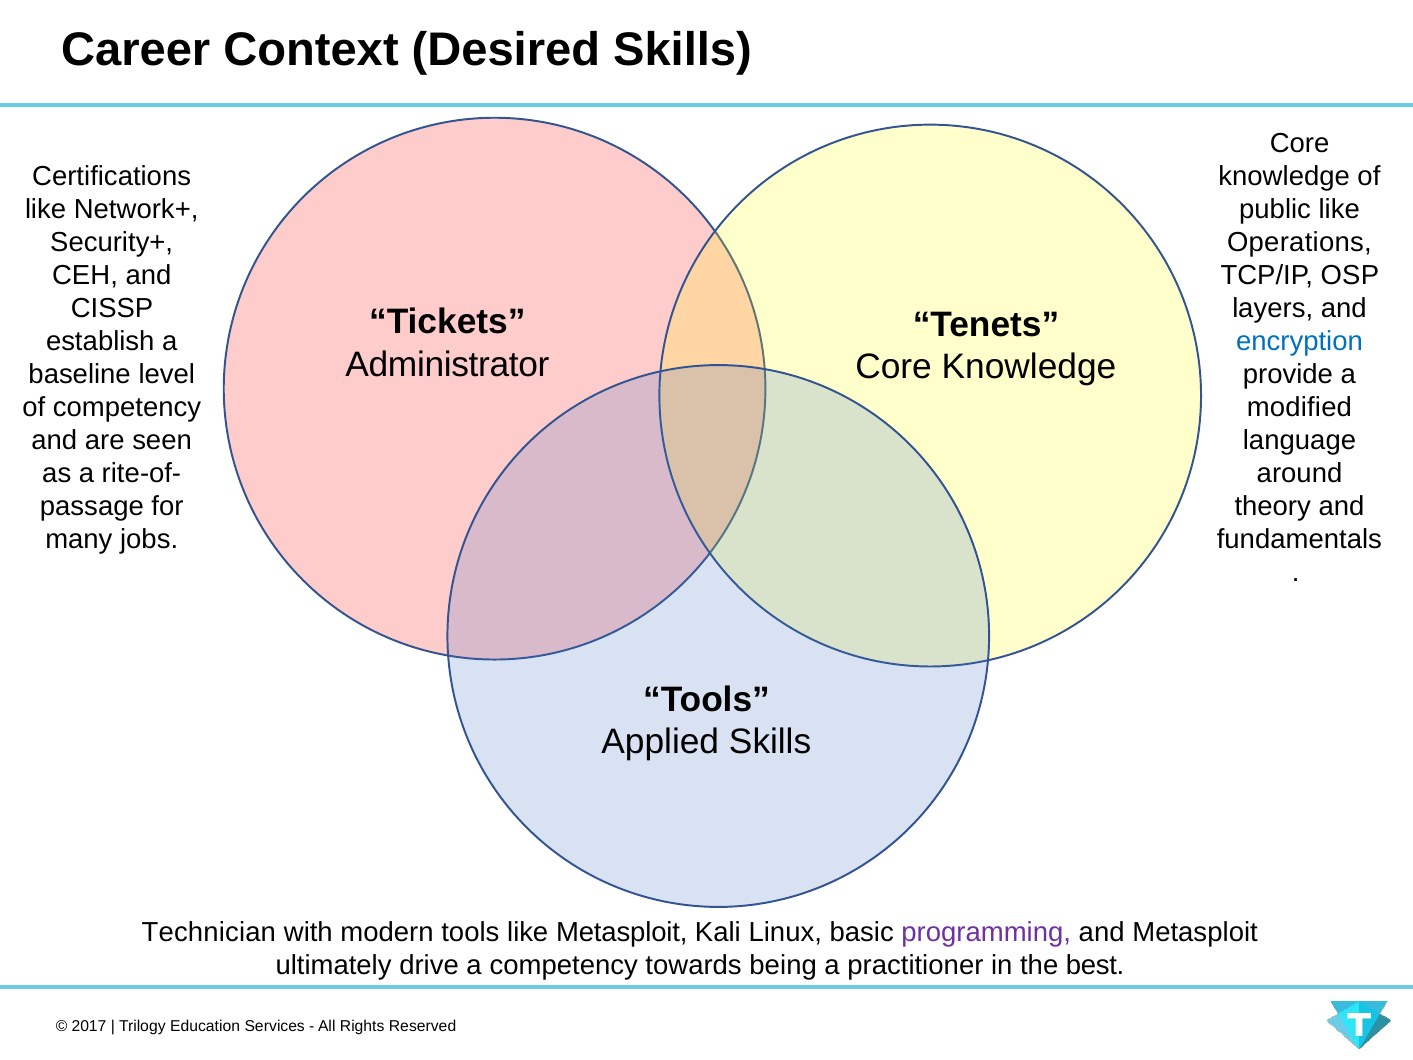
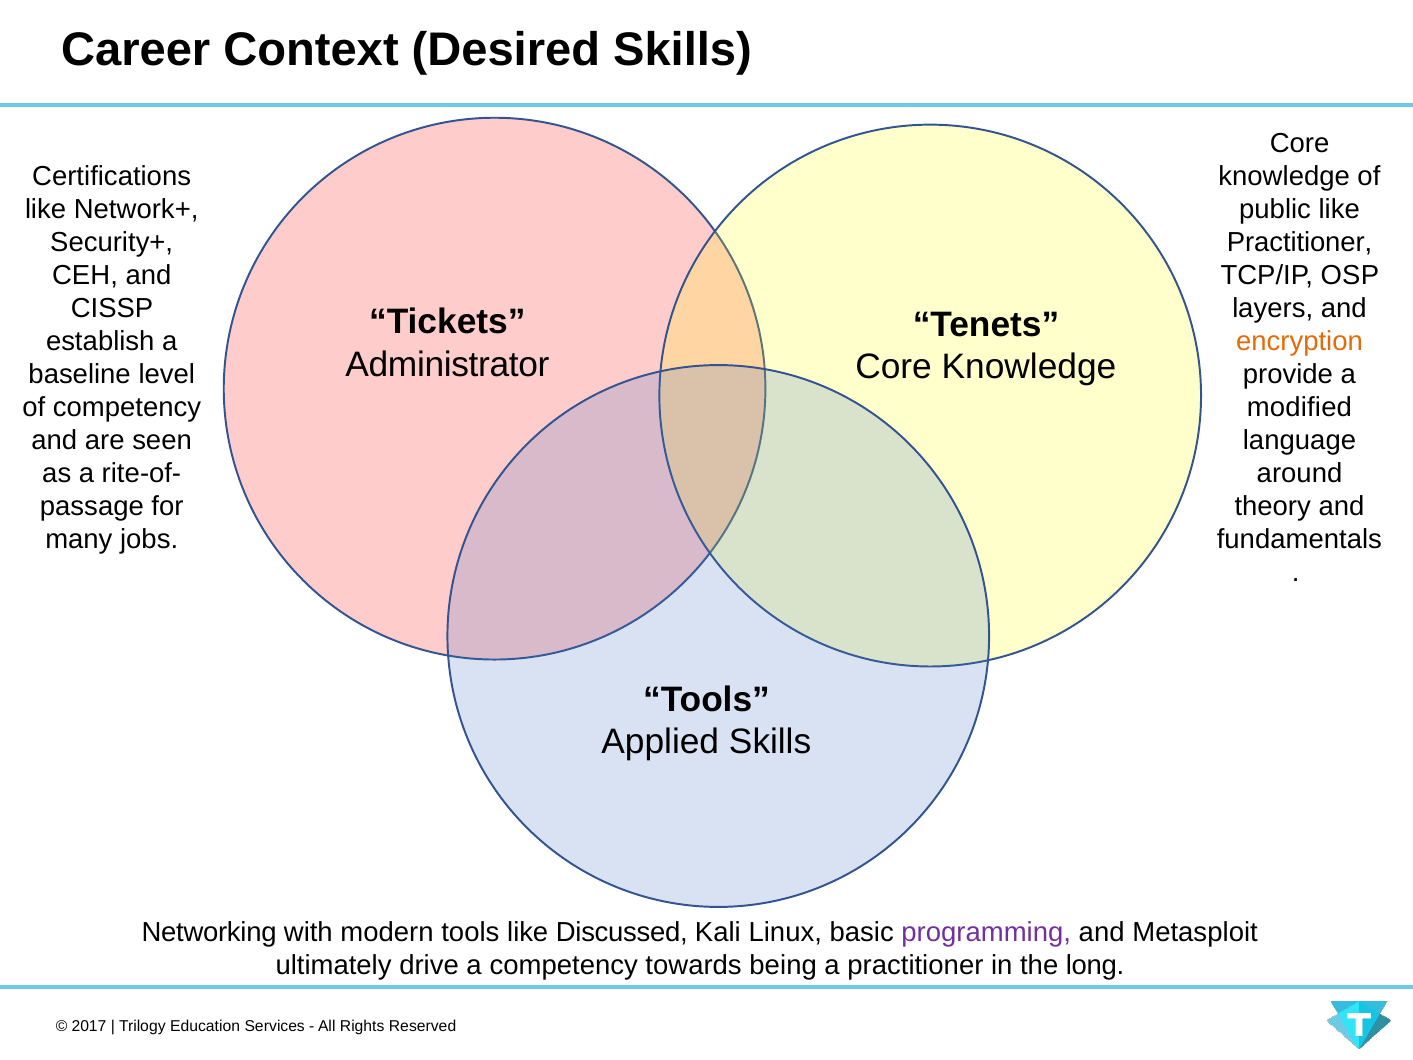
Operations at (1299, 242): Operations -> Practitioner
encryption colour: blue -> orange
Technician: Technician -> Networking
like Metasploit: Metasploit -> Discussed
best: best -> long
